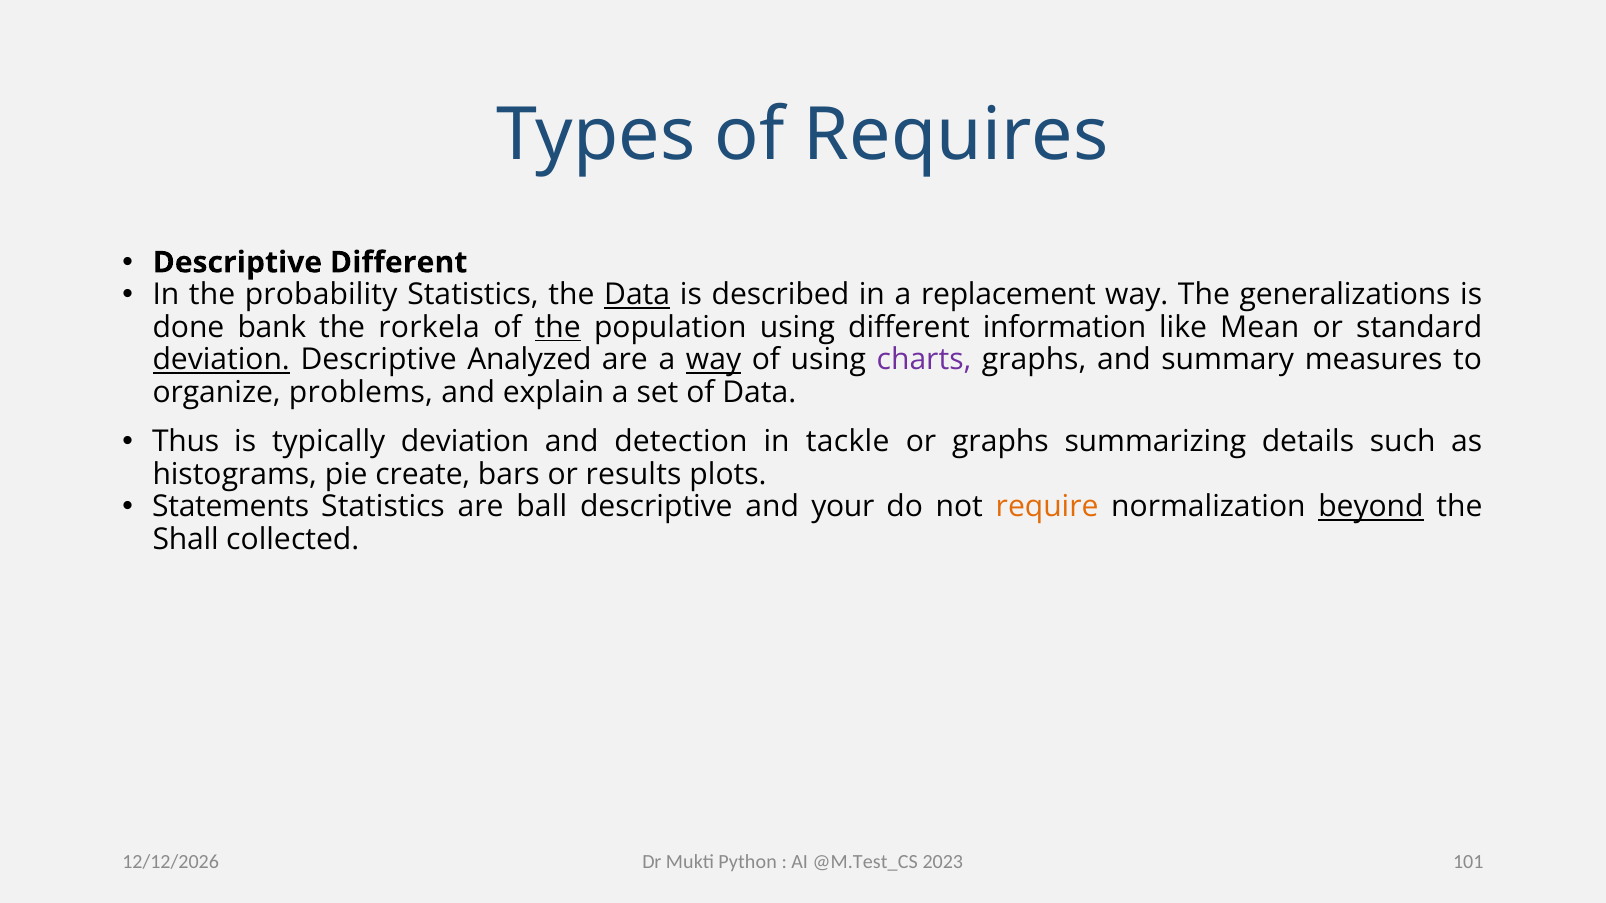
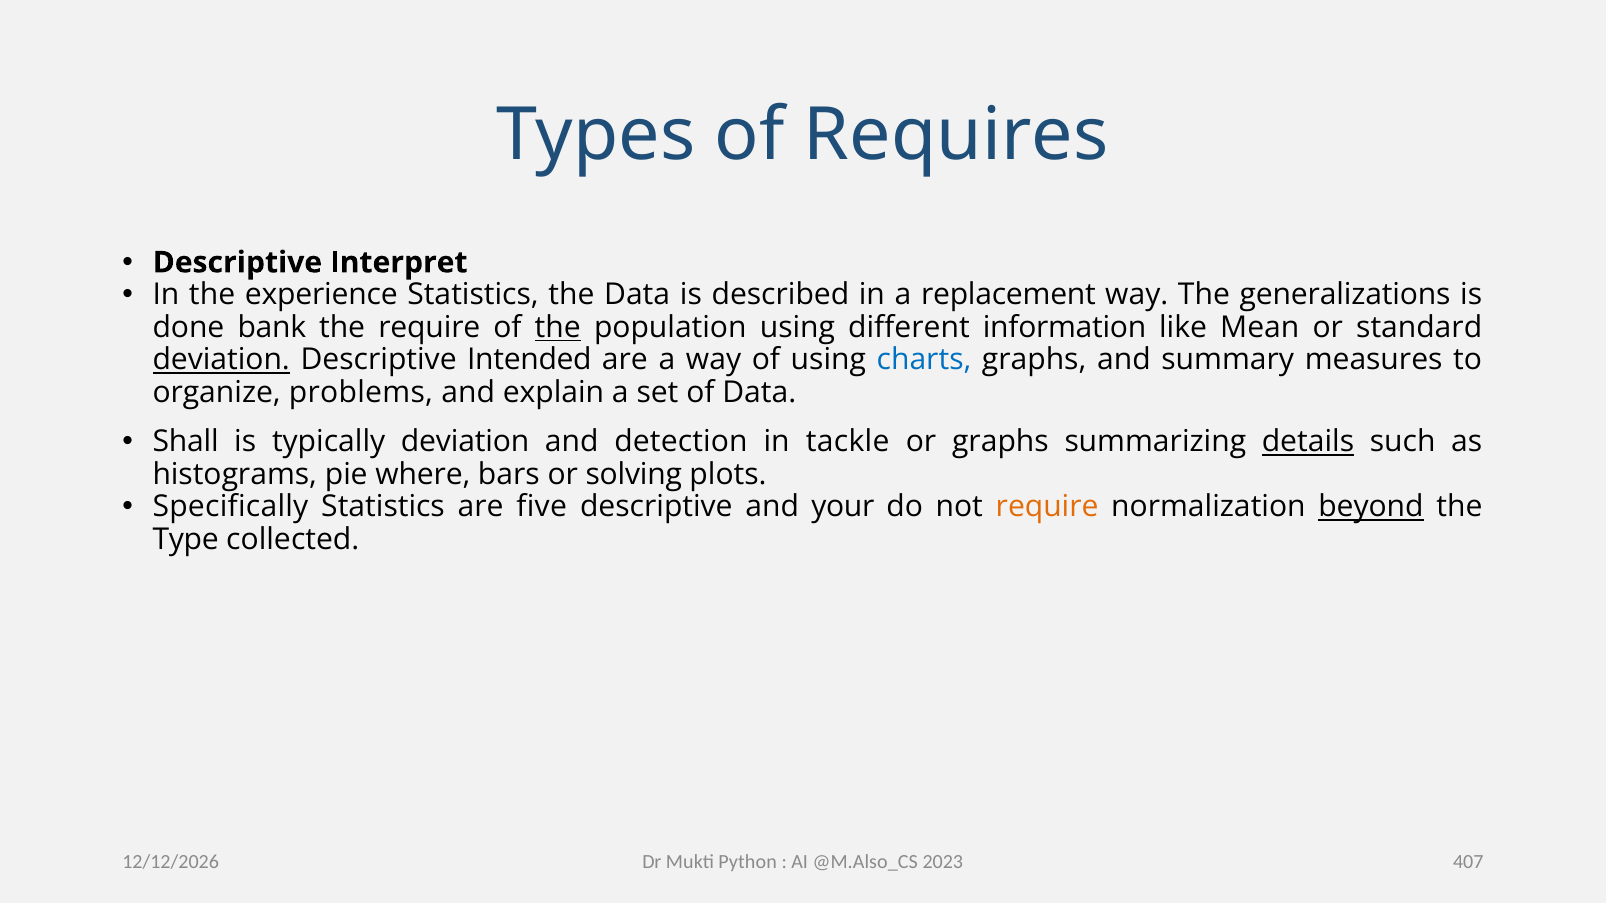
Descriptive Different: Different -> Interpret
probability: probability -> experience
Data at (637, 295) underline: present -> none
the rorkela: rorkela -> require
Analyzed: Analyzed -> Intended
way at (714, 360) underline: present -> none
charts colour: purple -> blue
Thus: Thus -> Shall
details underline: none -> present
create: create -> where
results: results -> solving
Statements: Statements -> Specifically
ball: ball -> five
Shall: Shall -> Type
@M.Test_CS: @M.Test_CS -> @M.Also_CS
101: 101 -> 407
